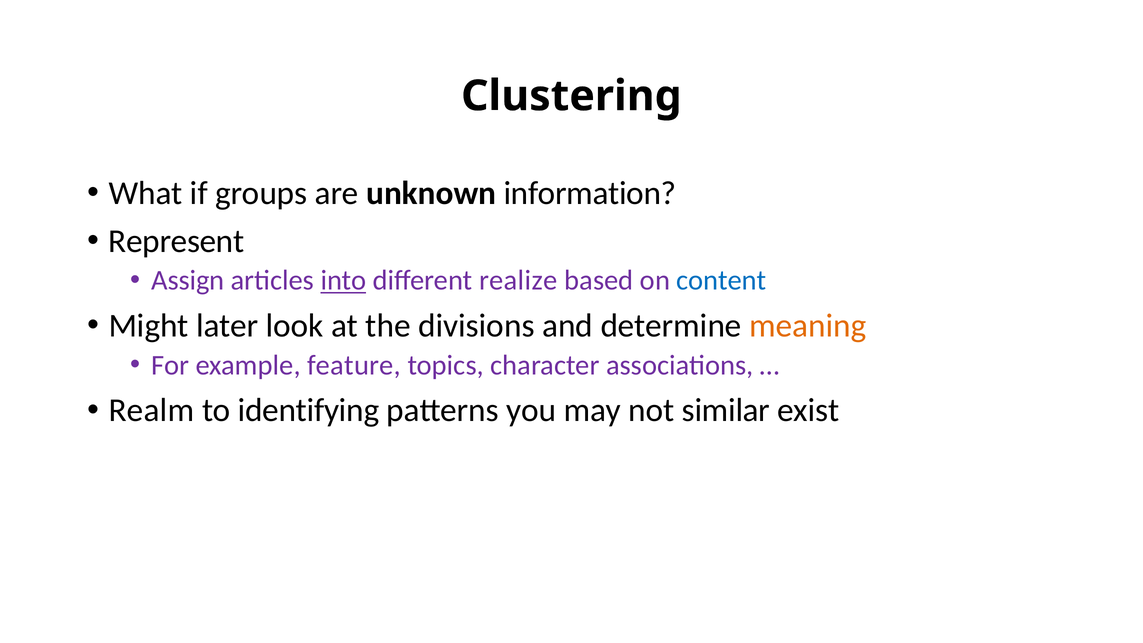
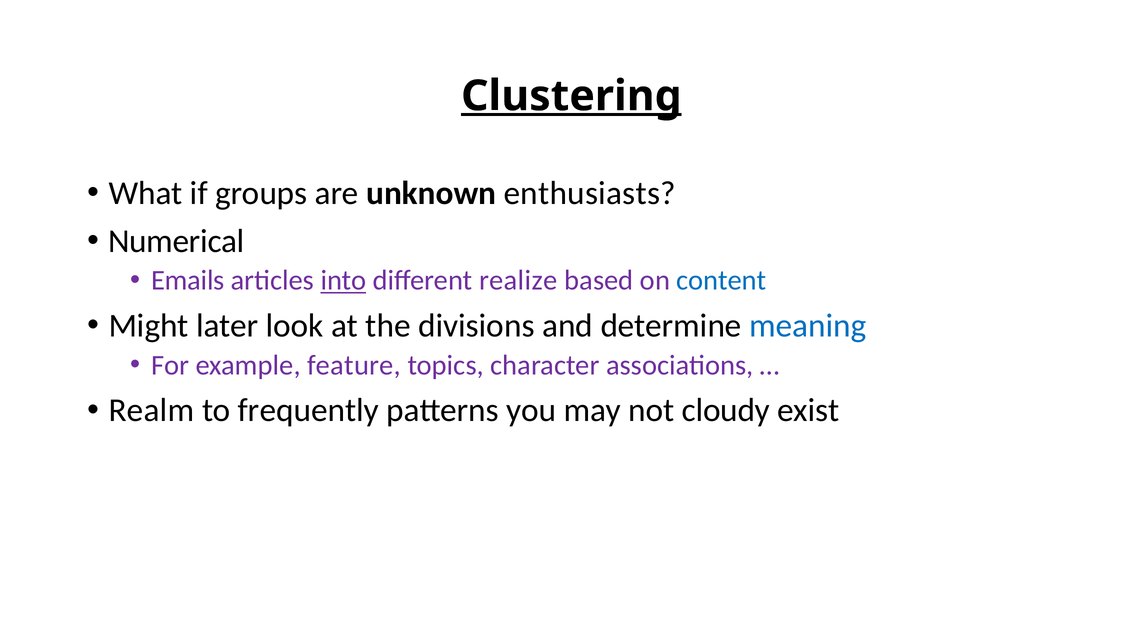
Clustering underline: none -> present
information: information -> enthusiasts
Represent: Represent -> Numerical
Assign: Assign -> Emails
meaning colour: orange -> blue
identifying: identifying -> frequently
similar: similar -> cloudy
